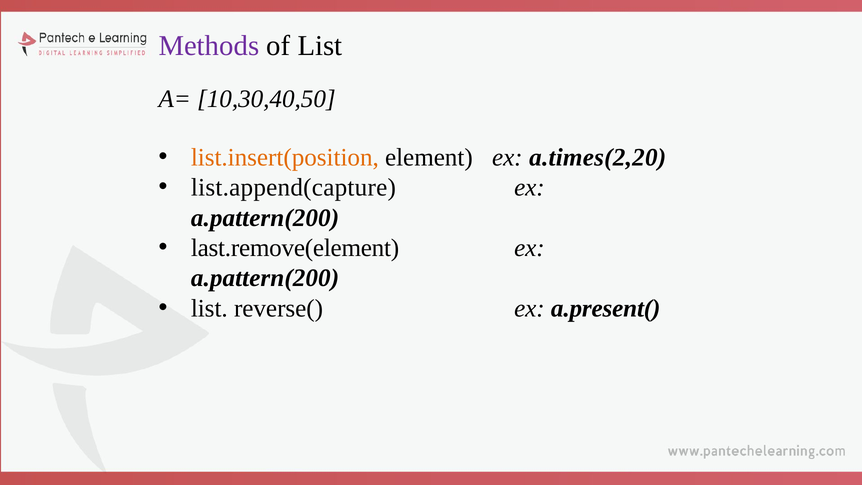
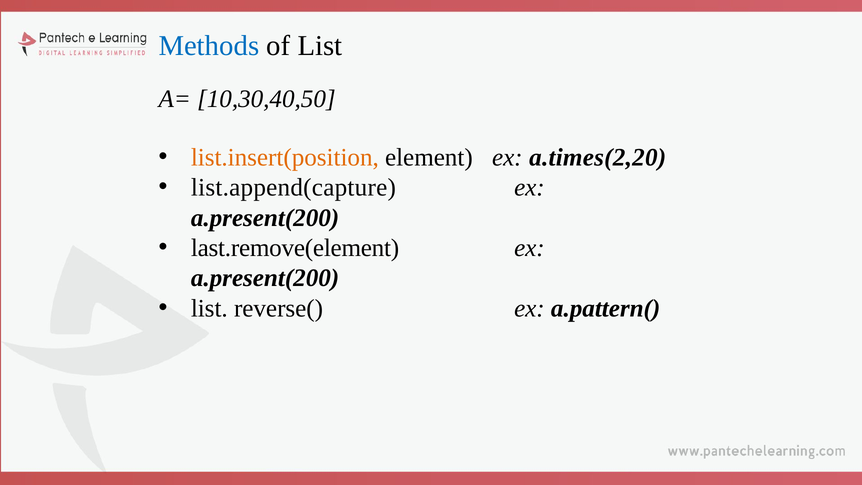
Methods colour: purple -> blue
a.pattern(200 at (265, 218): a.pattern(200 -> a.present(200
a.pattern(200 at (265, 278): a.pattern(200 -> a.present(200
a.present(: a.present( -> a.pattern(
